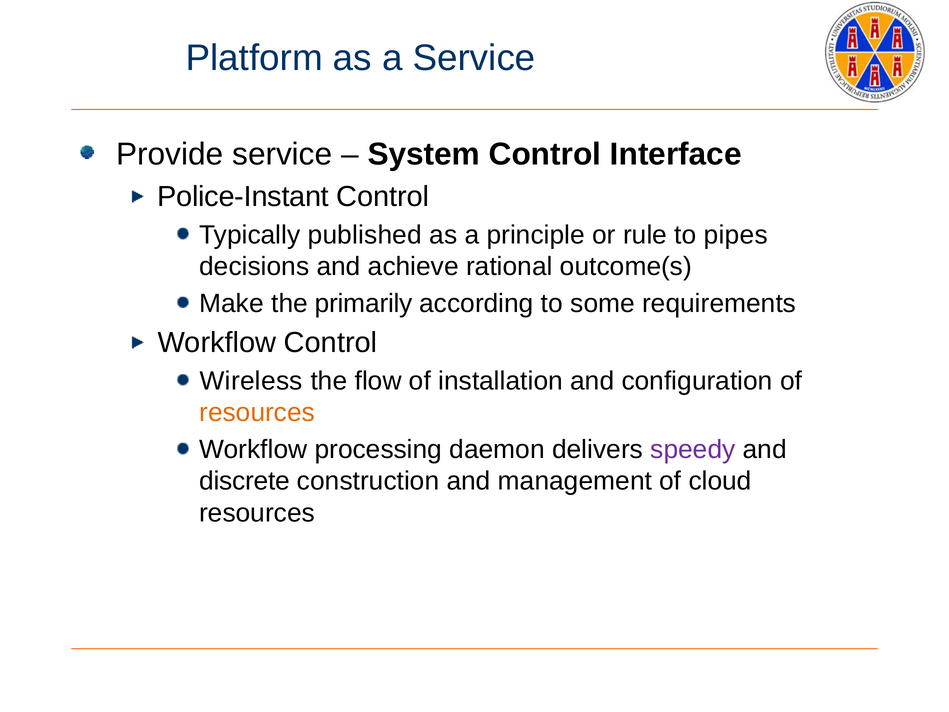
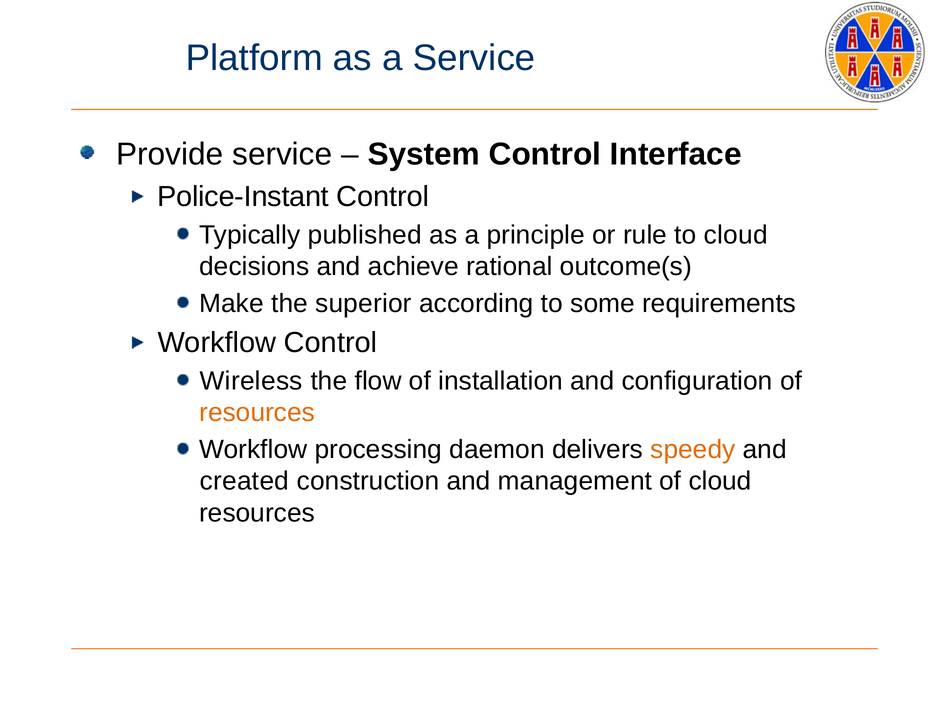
to pipes: pipes -> cloud
primarily: primarily -> superior
speedy colour: purple -> orange
discrete: discrete -> created
